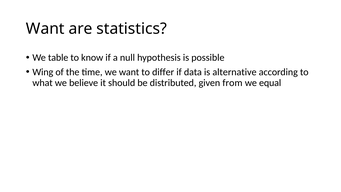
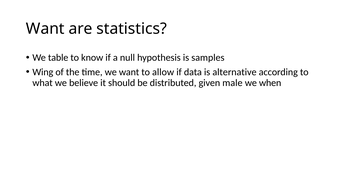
possible: possible -> samples
differ: differ -> allow
from: from -> male
equal: equal -> when
